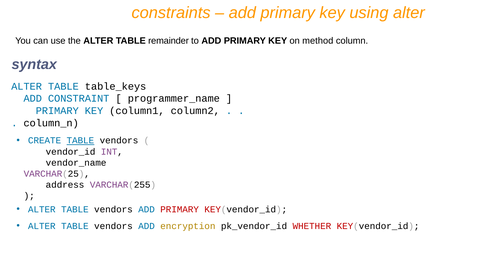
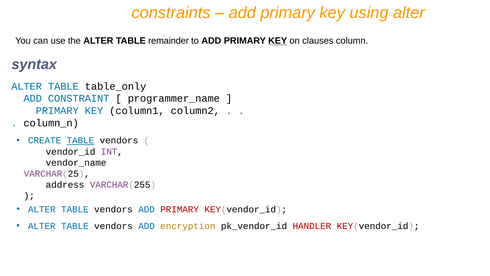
KEY at (278, 41) underline: none -> present
method: method -> clauses
table_keys: table_keys -> table_only
WHETHER: WHETHER -> HANDLER
